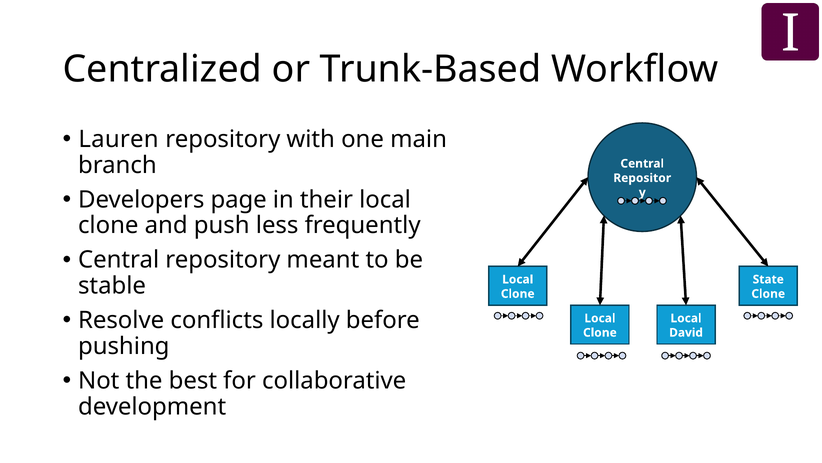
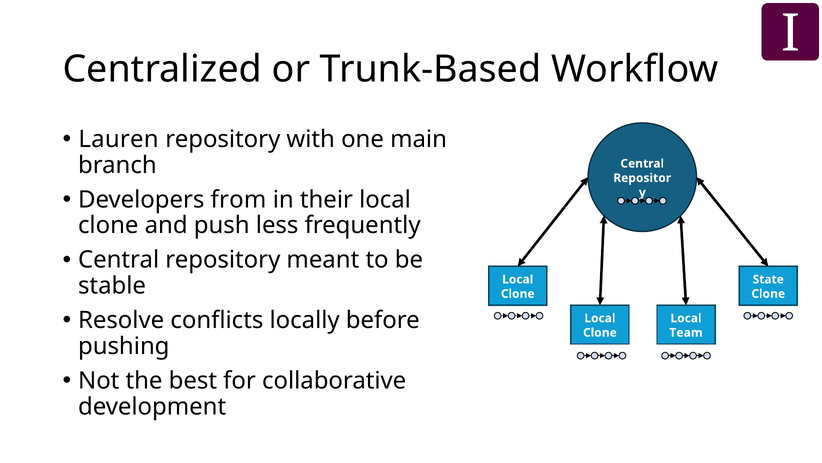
page: page -> from
David: David -> Team
